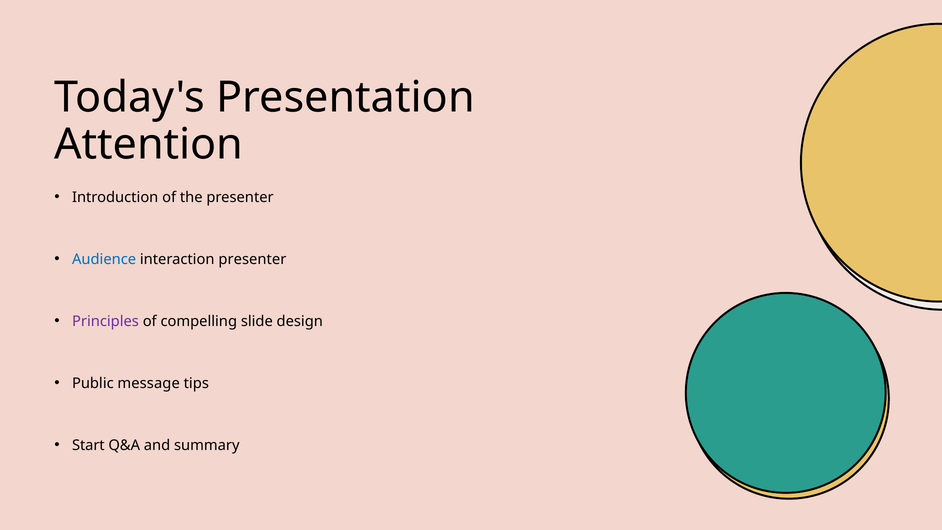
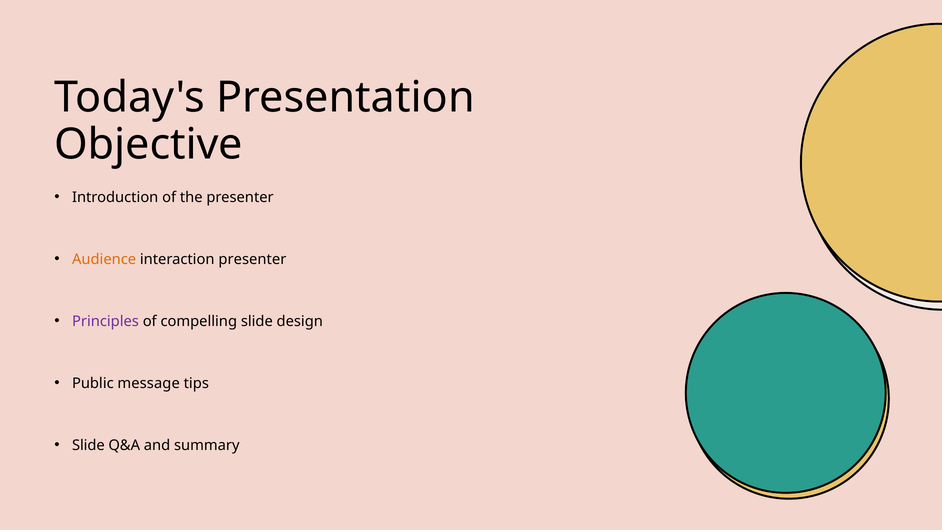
Attention: Attention -> Objective
Audience colour: blue -> orange
Start at (88, 445): Start -> Slide
